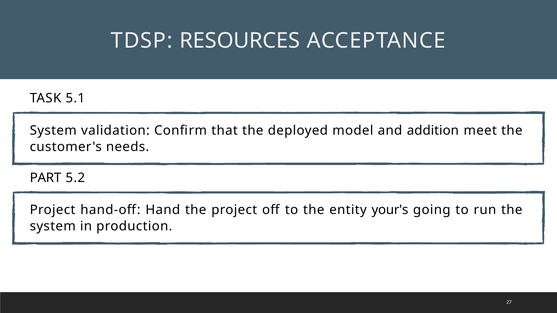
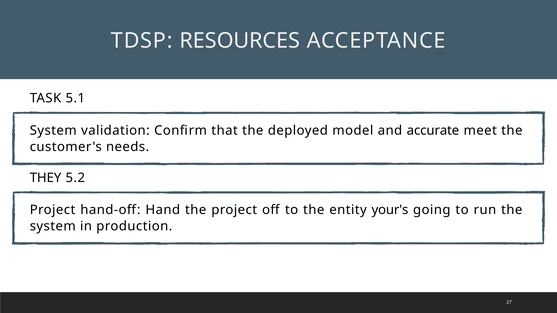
addition: addition -> accurate
PART: PART -> THEY
